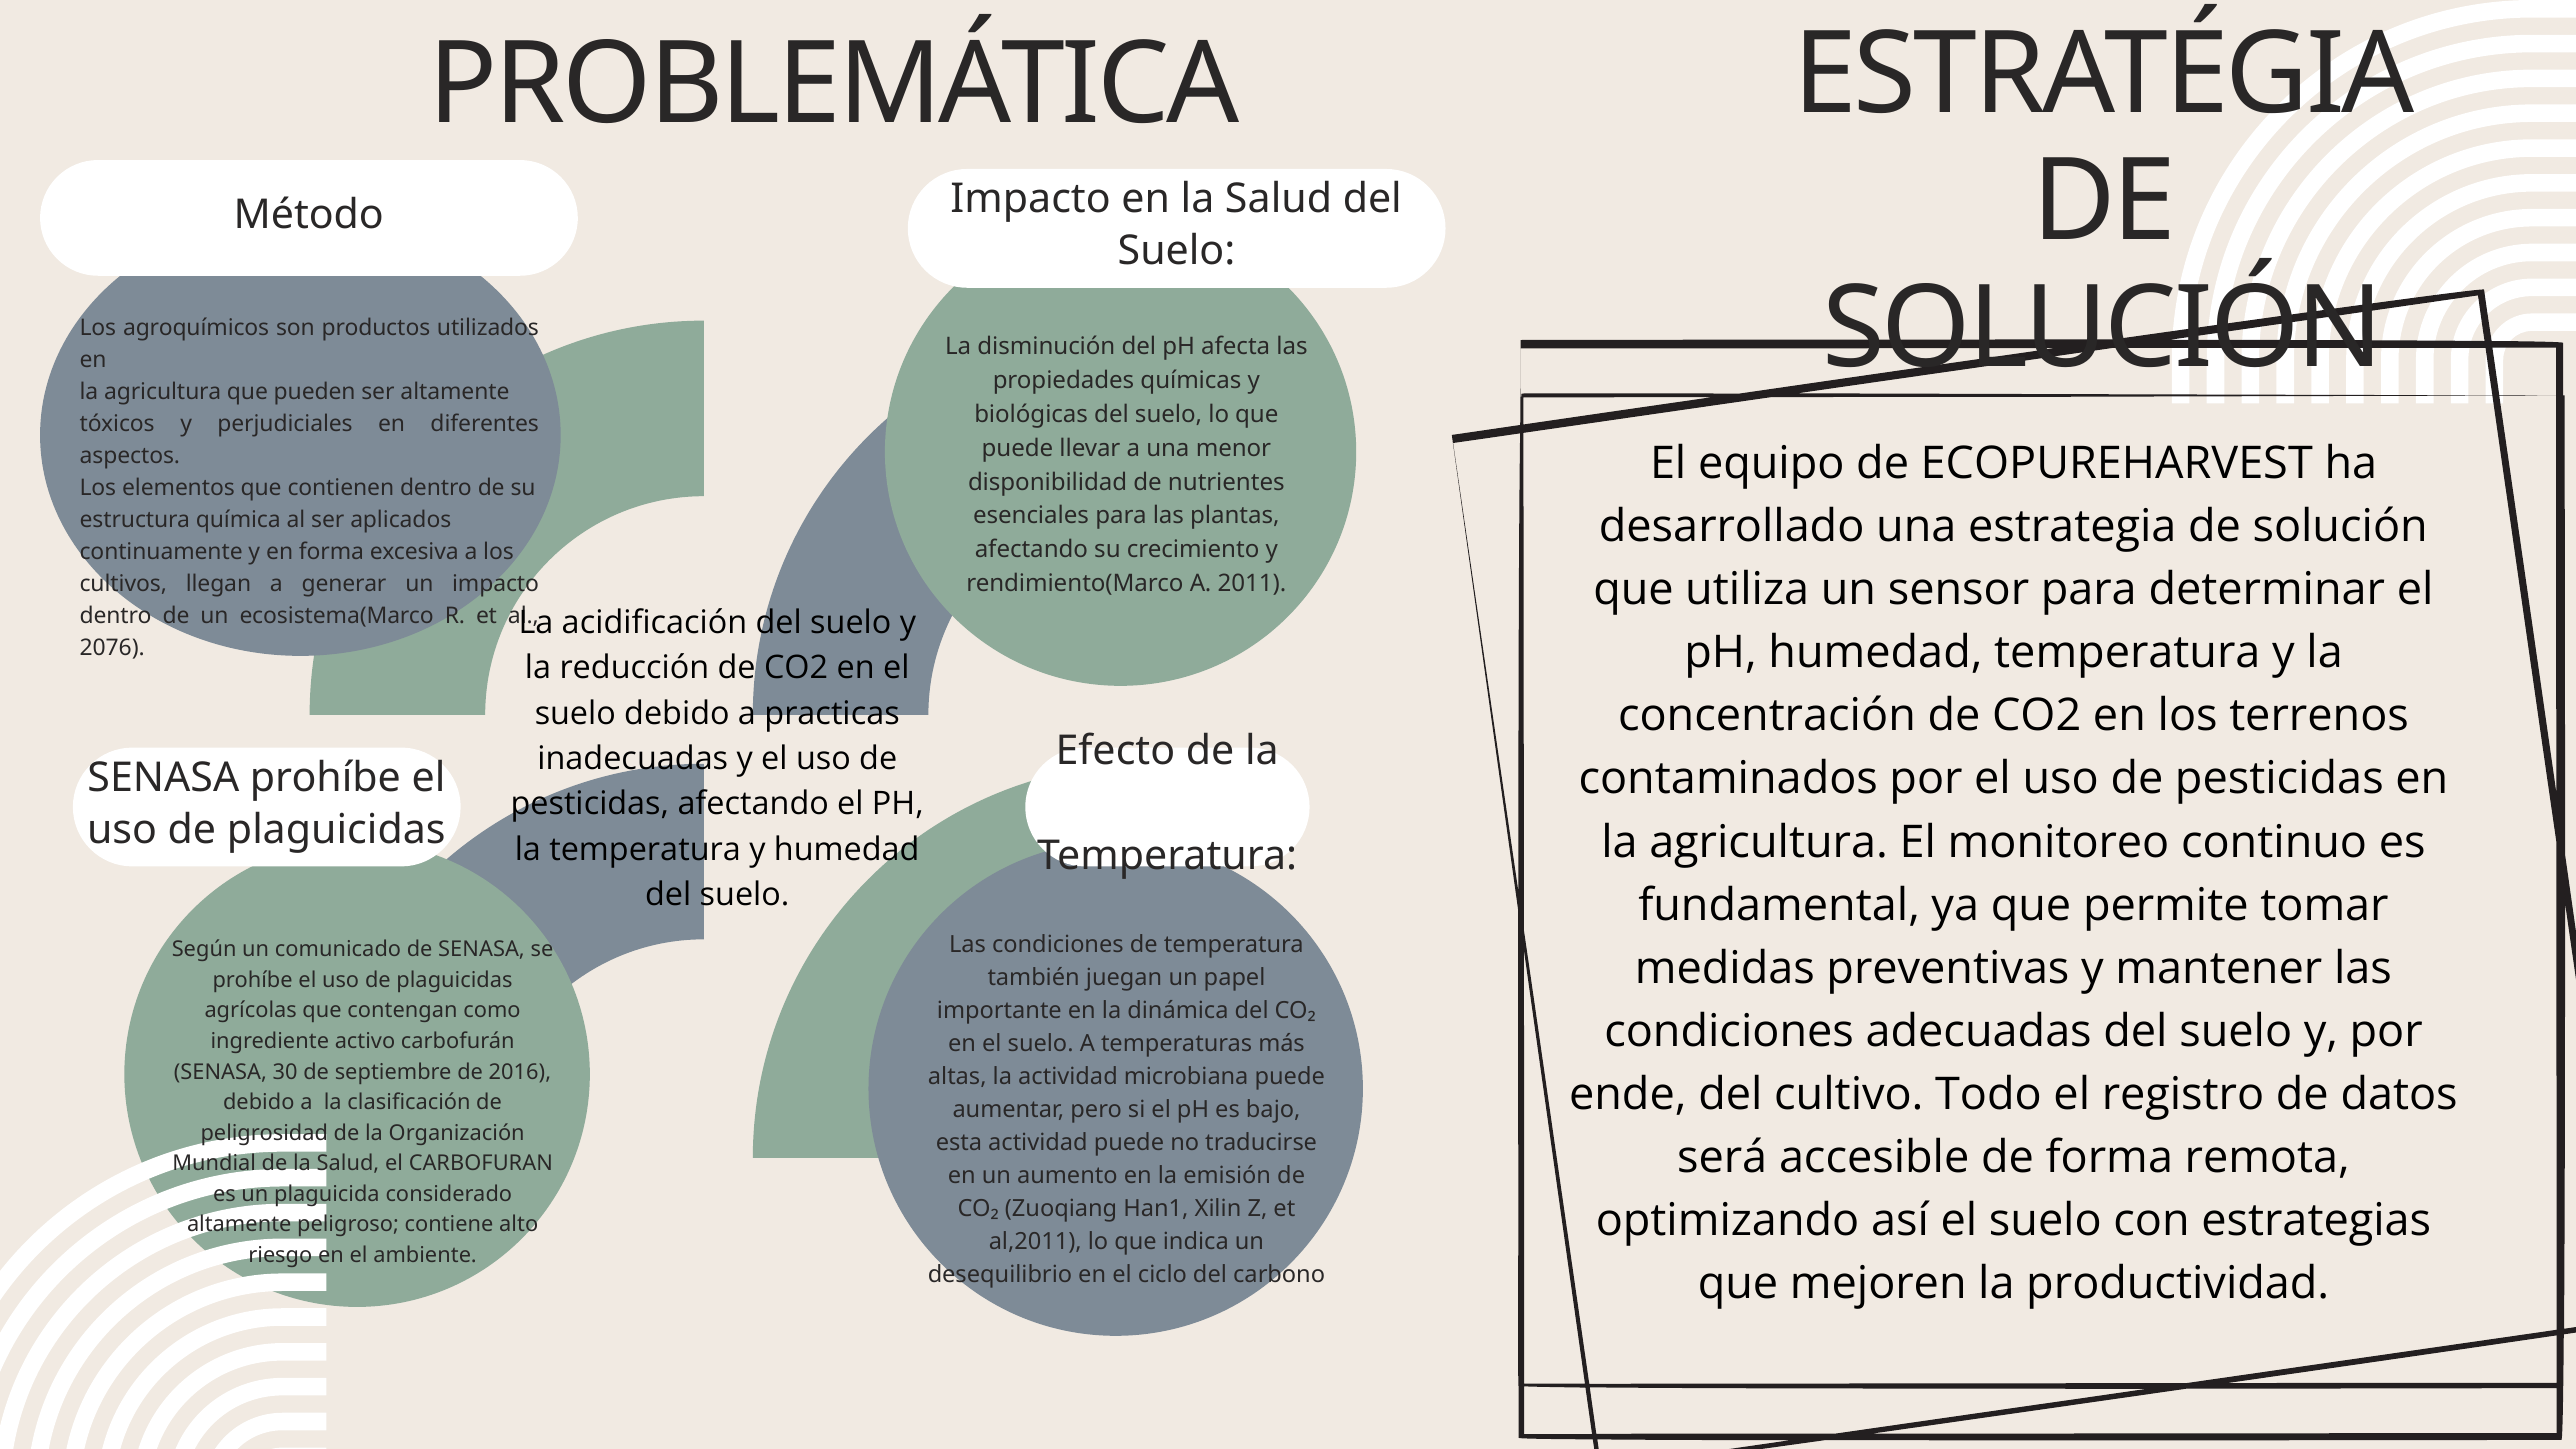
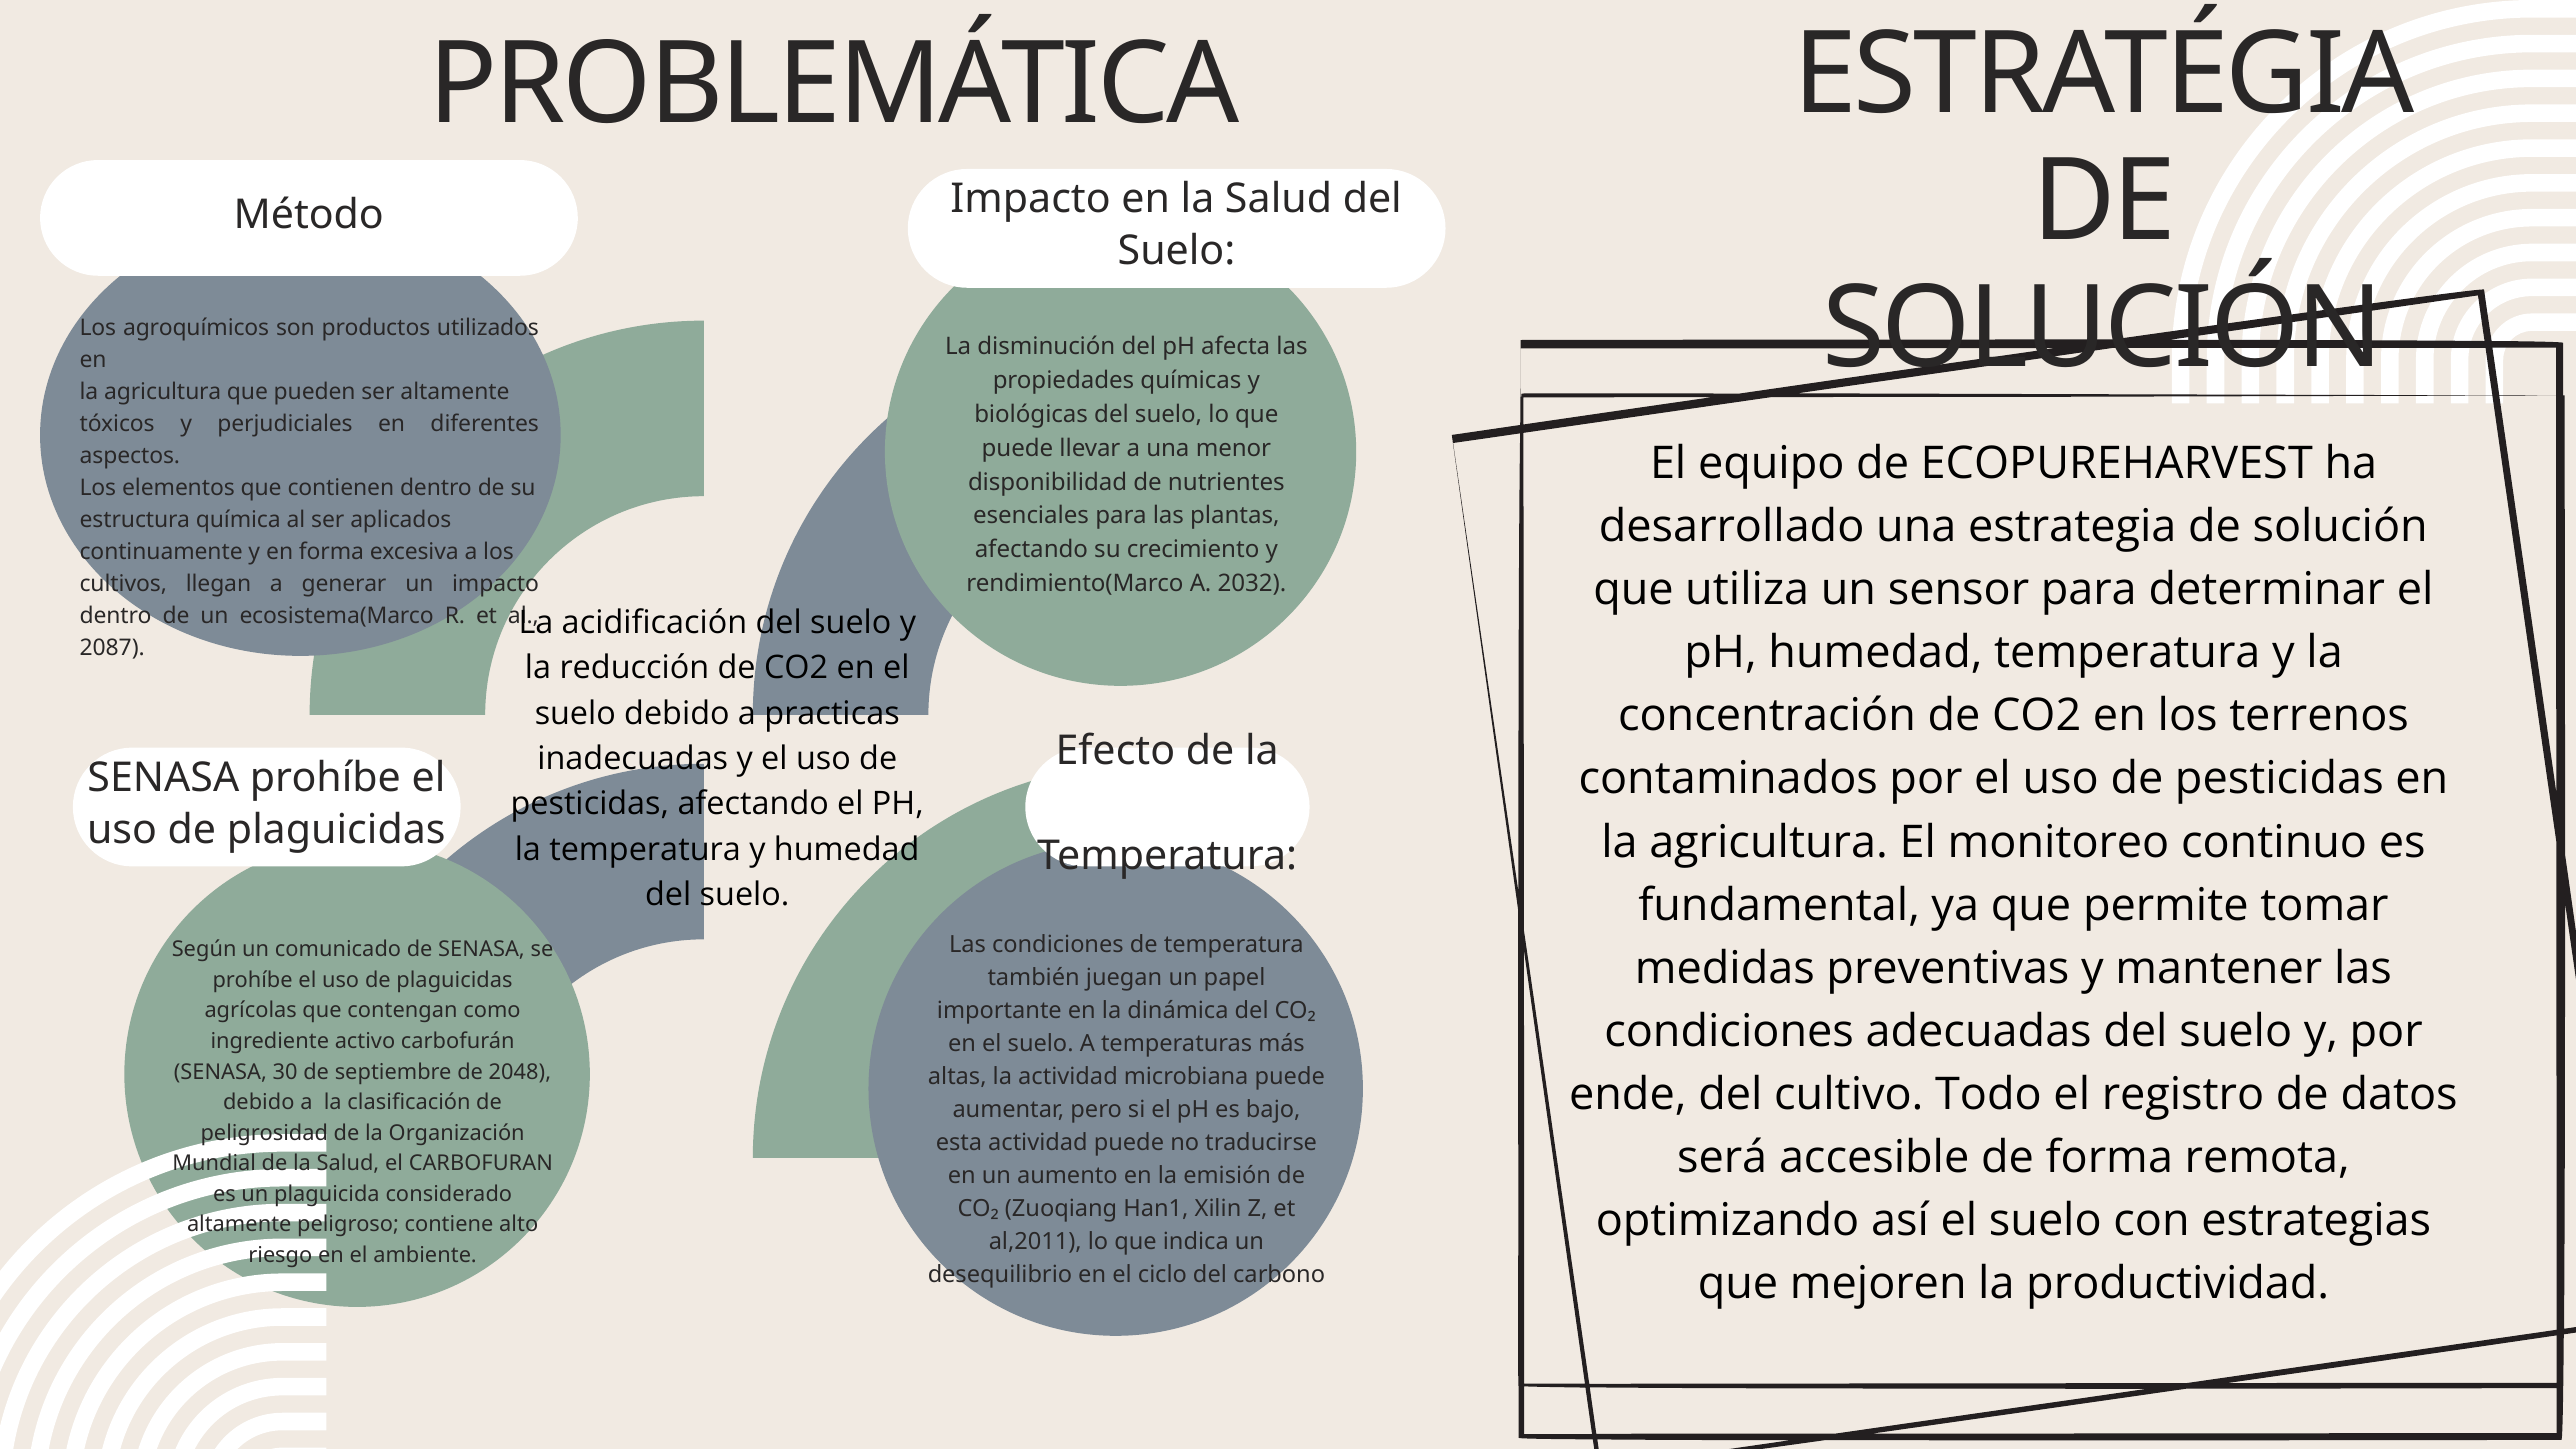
2011: 2011 -> 2032
2076: 2076 -> 2087
2016: 2016 -> 2048
